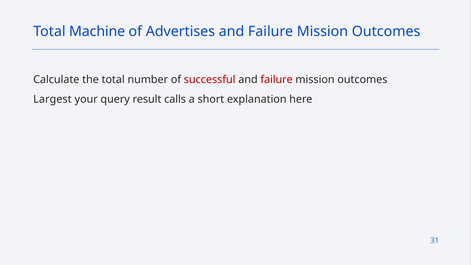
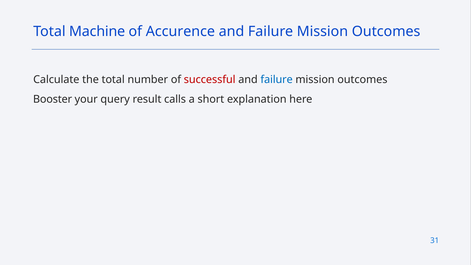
Advertises: Advertises -> Accurence
failure at (277, 79) colour: red -> blue
Largest: Largest -> Booster
